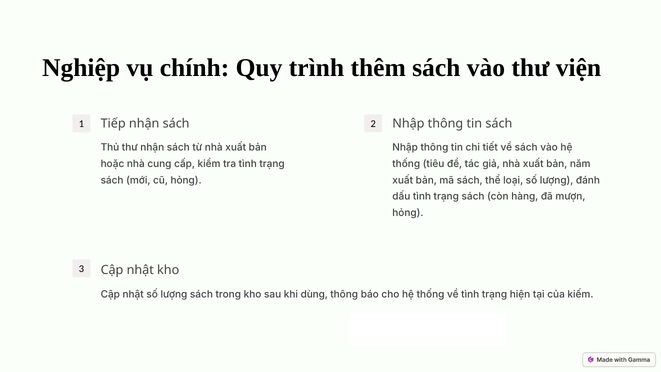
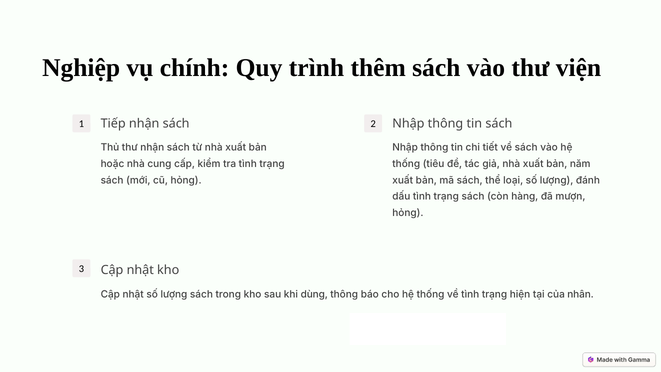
kiếm: kiếm -> nhân
